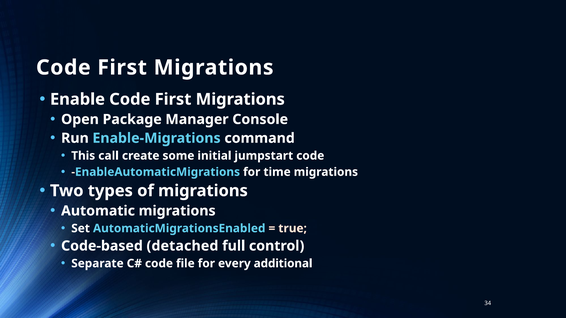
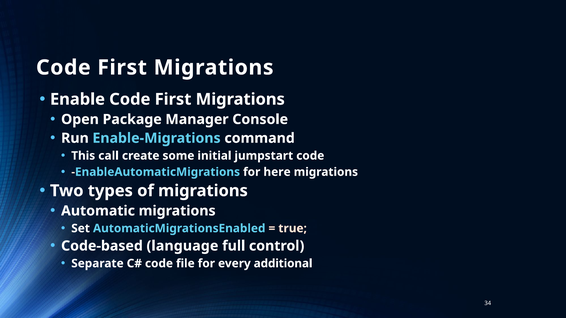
time: time -> here
detached: detached -> language
